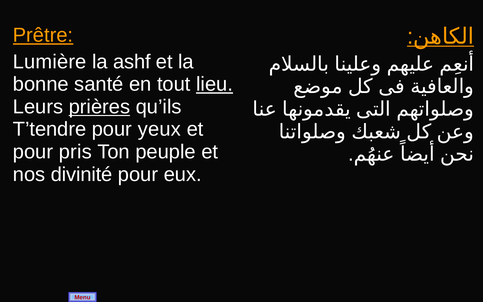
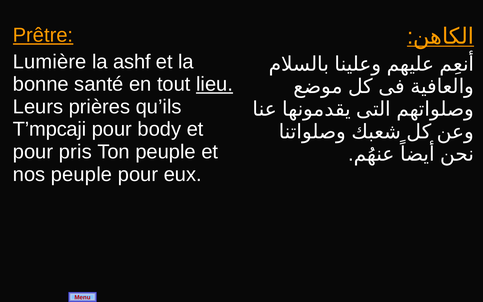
prières underline: present -> none
T’tendre: T’tendre -> T’mpcaji
yeux: yeux -> body
nos divinité: divinité -> peuple
